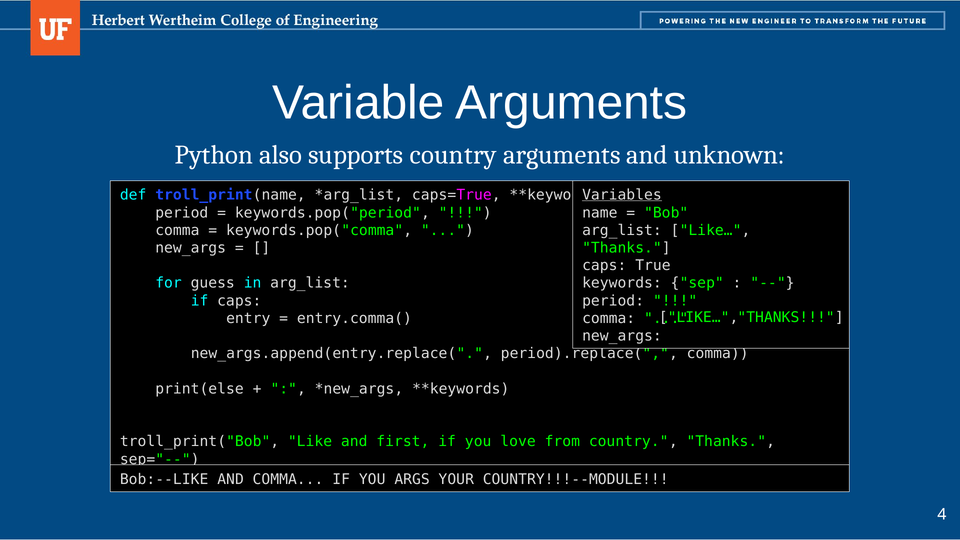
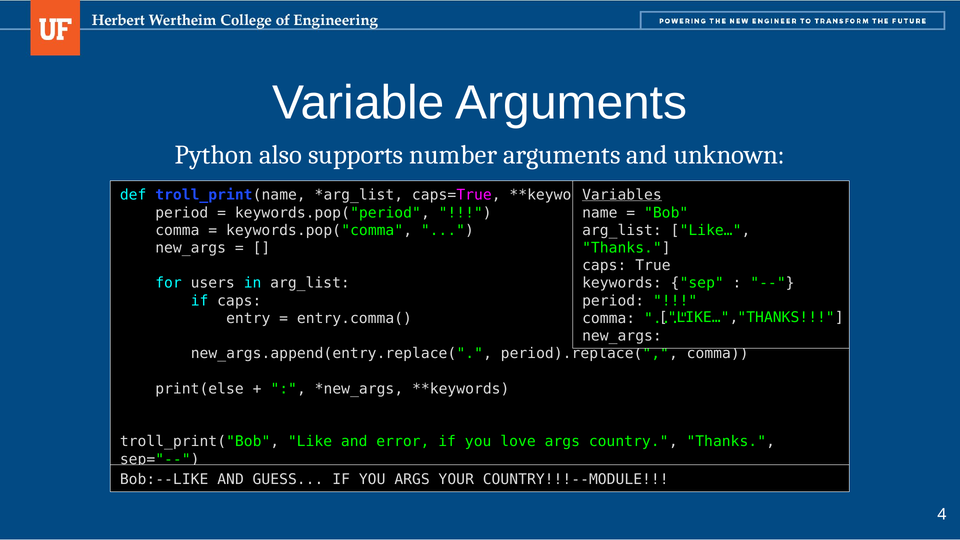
supports country: country -> number
guess: guess -> users
first: first -> error
love from: from -> args
AND COMMA: COMMA -> GUESS
